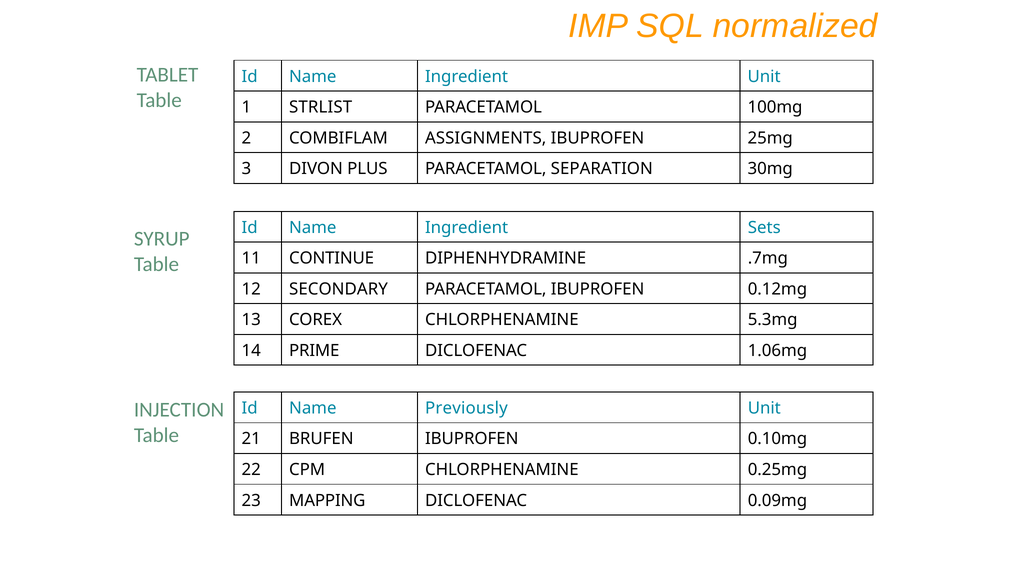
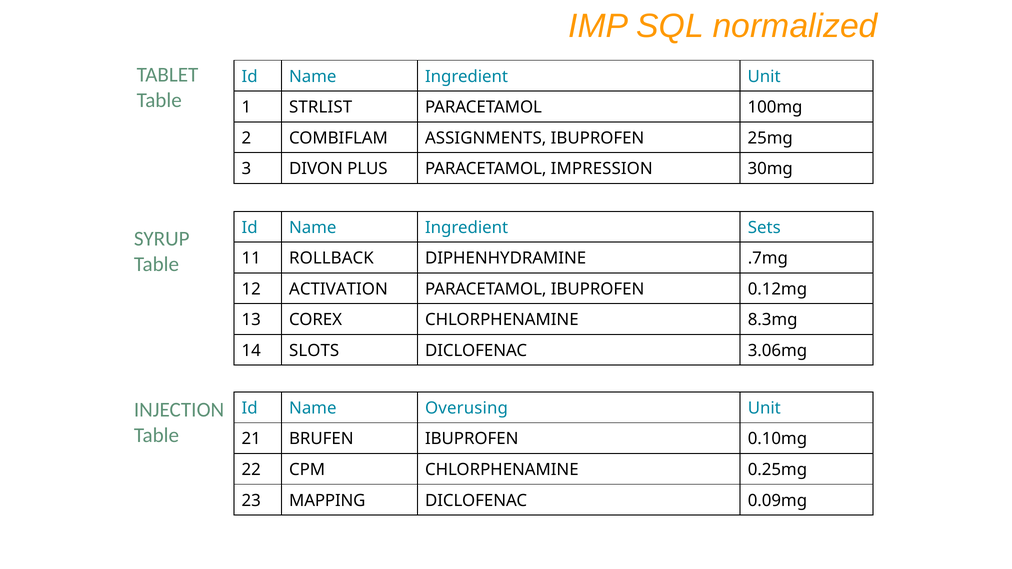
SEPARATION: SEPARATION -> IMPRESSION
CONTINUE: CONTINUE -> ROLLBACK
SECONDARY: SECONDARY -> ACTIVATION
5.3mg: 5.3mg -> 8.3mg
PRIME: PRIME -> SLOTS
1.06mg: 1.06mg -> 3.06mg
Previously: Previously -> Overusing
